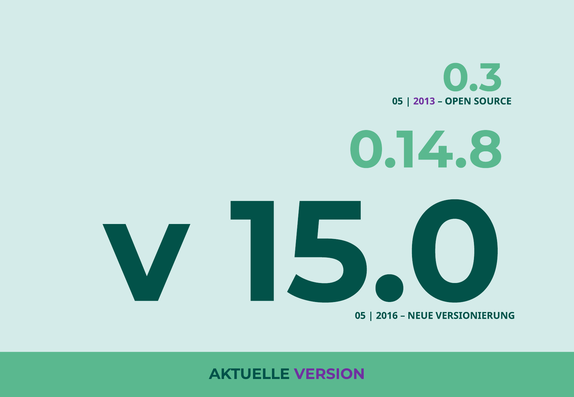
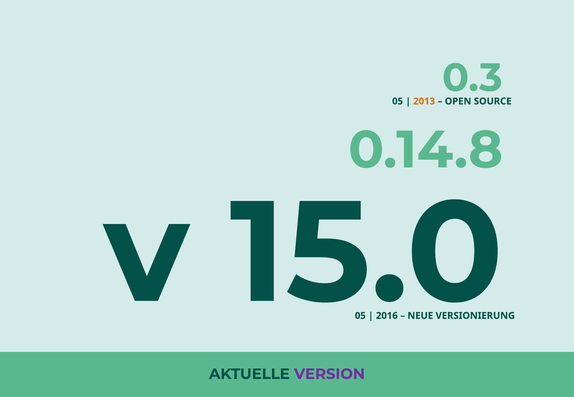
2013 colour: purple -> orange
